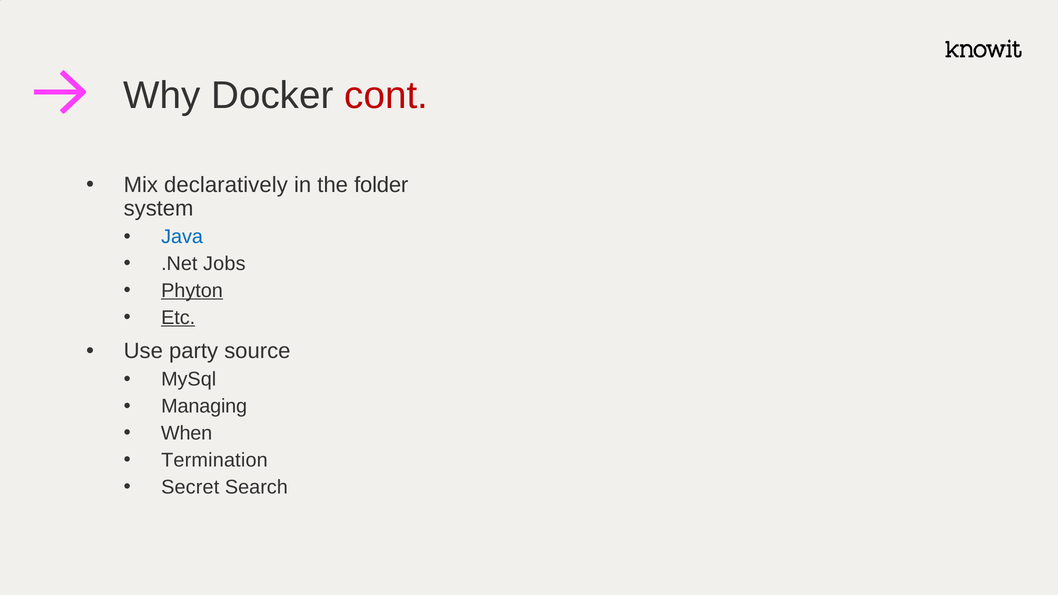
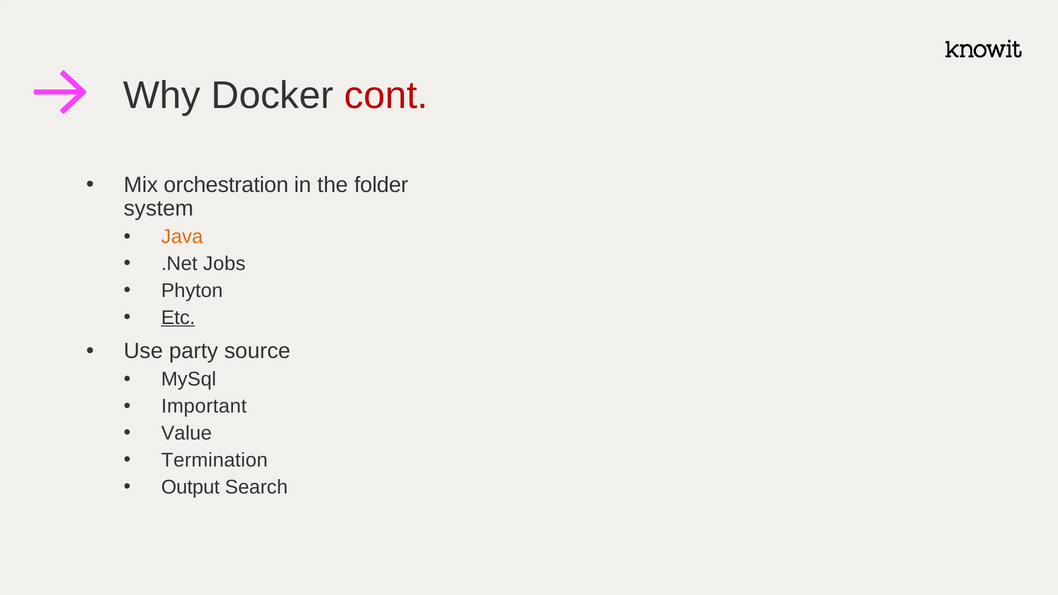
declaratively: declaratively -> orchestration
Java colour: blue -> orange
Phyton underline: present -> none
Managing: Managing -> Important
When: When -> Value
Secret: Secret -> Output
